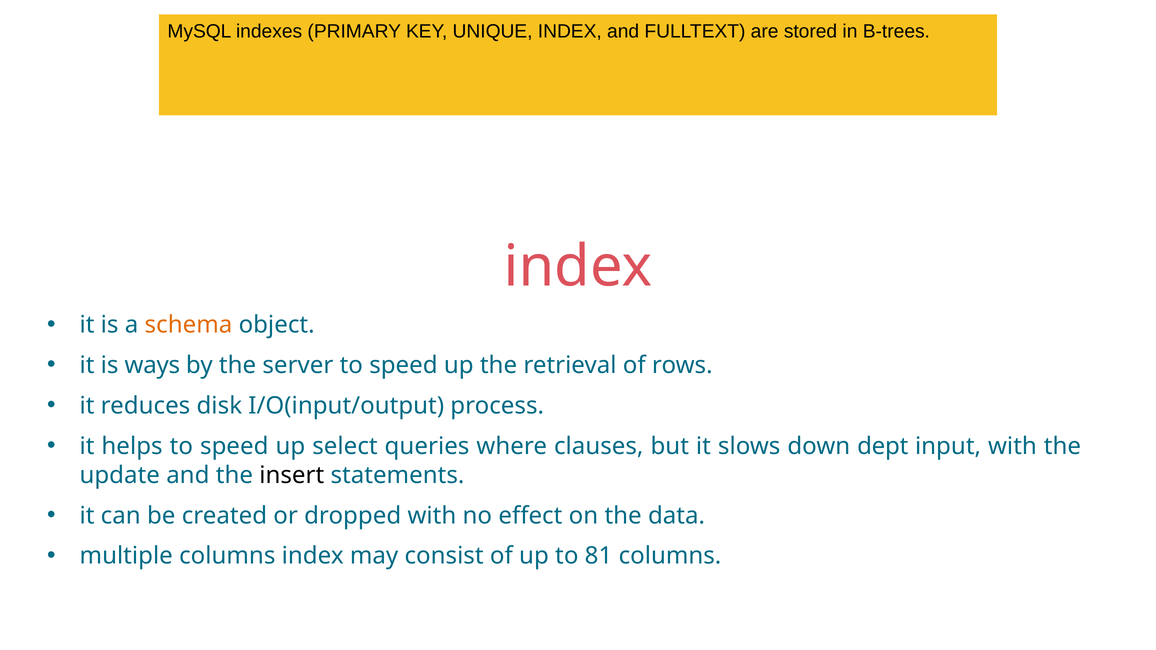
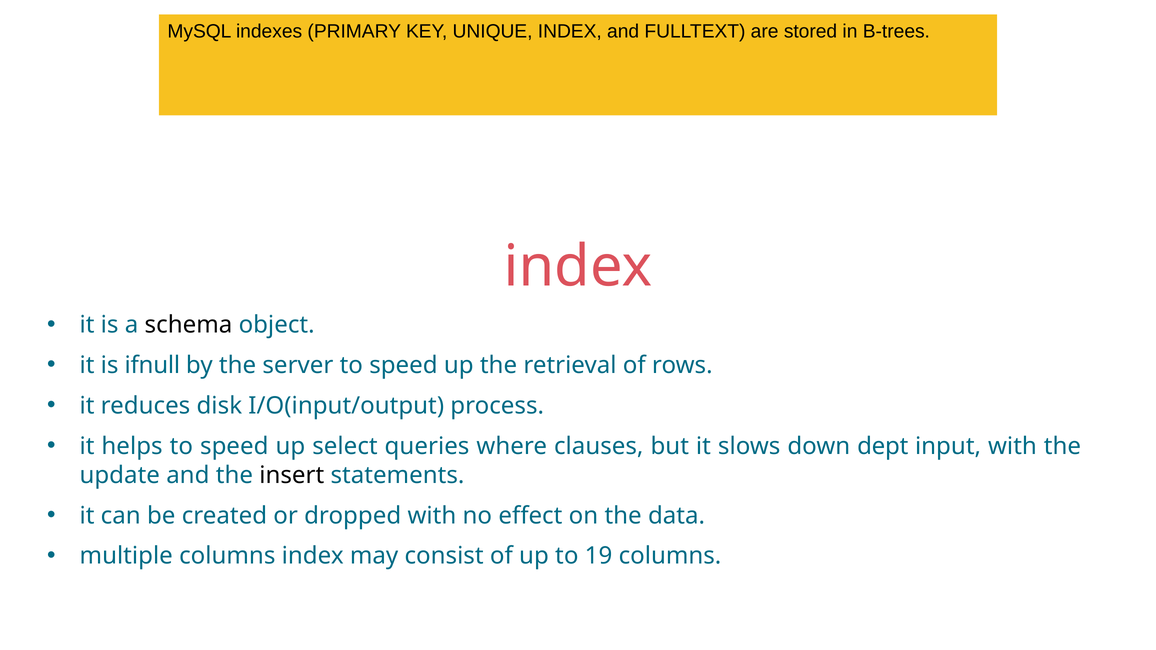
schema colour: orange -> black
ways: ways -> ifnull
81: 81 -> 19
